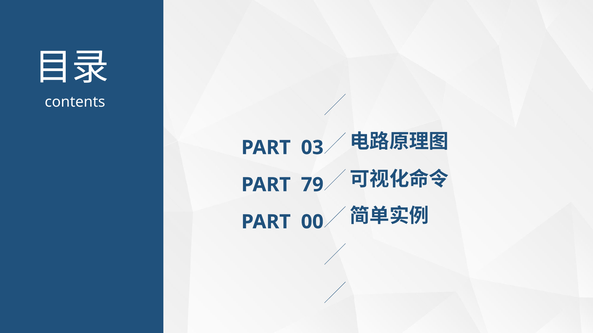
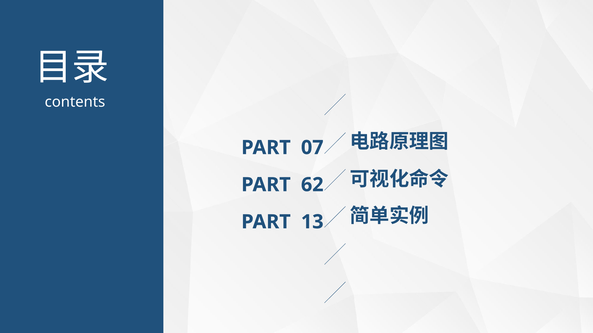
03: 03 -> 07
79: 79 -> 62
00: 00 -> 13
